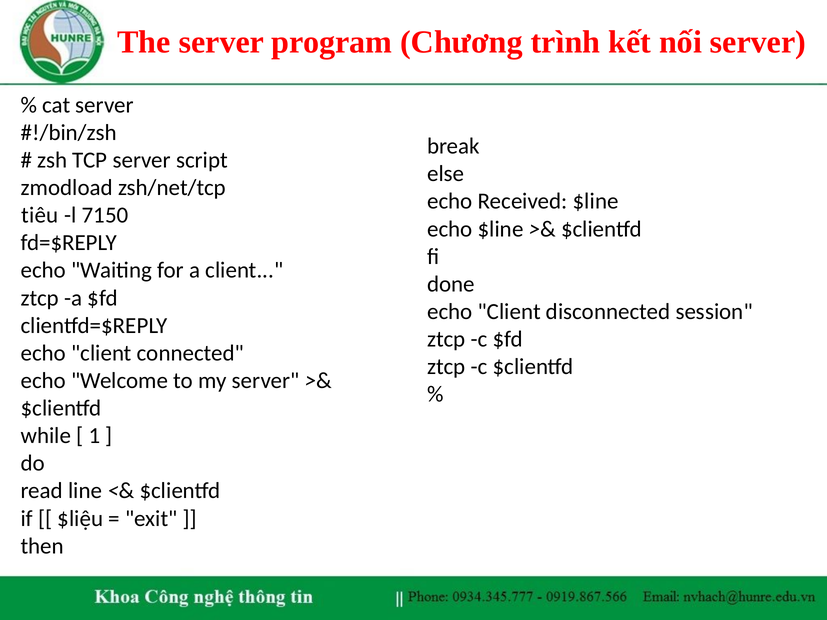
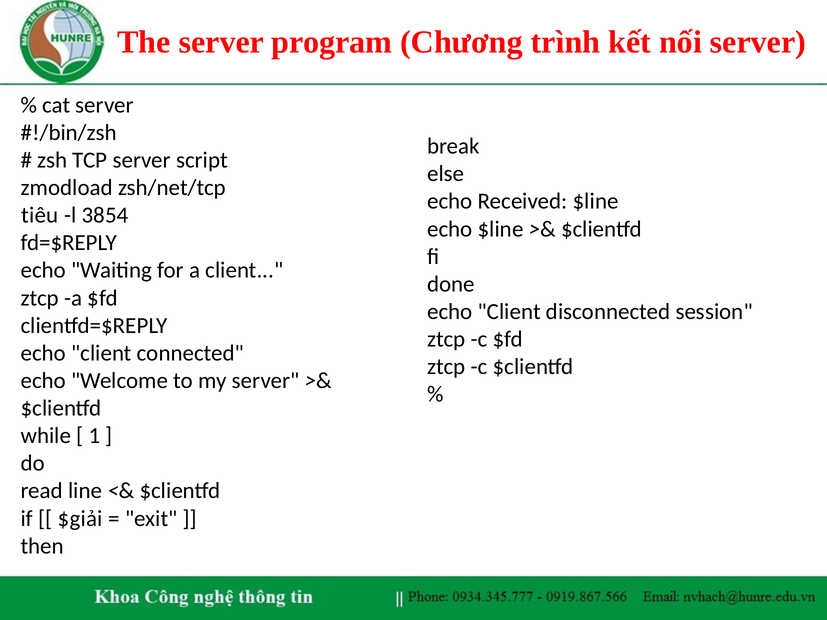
7150: 7150 -> 3854
$liệu: $liệu -> $giải
